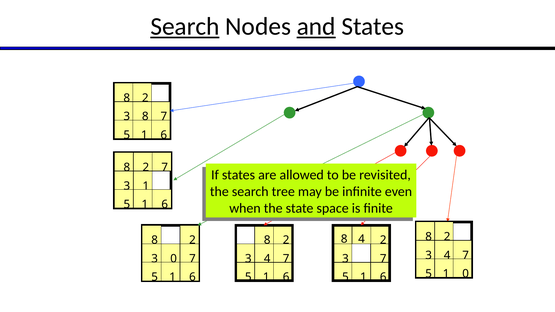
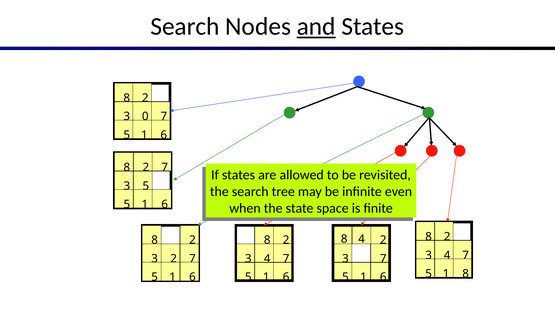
Search at (185, 27) underline: present -> none
3 8: 8 -> 0
1 at (146, 186): 1 -> 5
3 0: 0 -> 2
5 0: 0 -> 8
